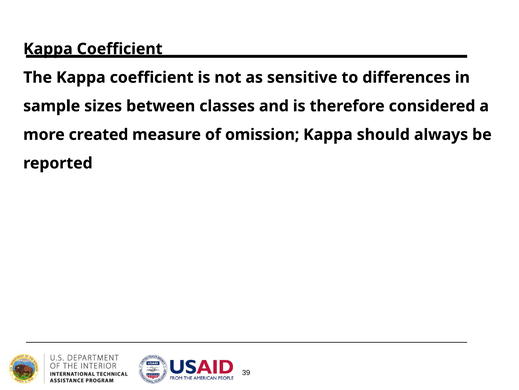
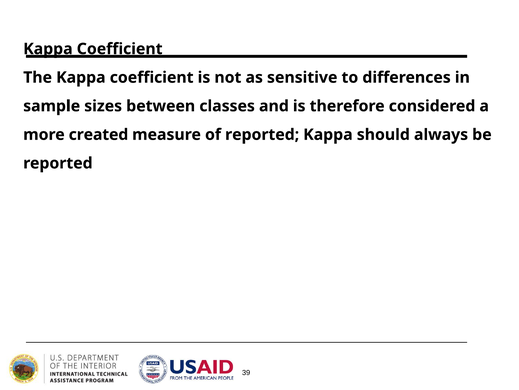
of omission: omission -> reported
